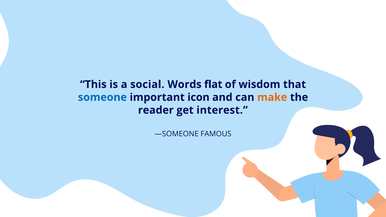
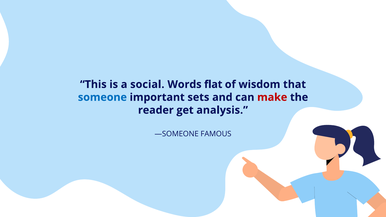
icon: icon -> sets
make colour: orange -> red
interest: interest -> analysis
